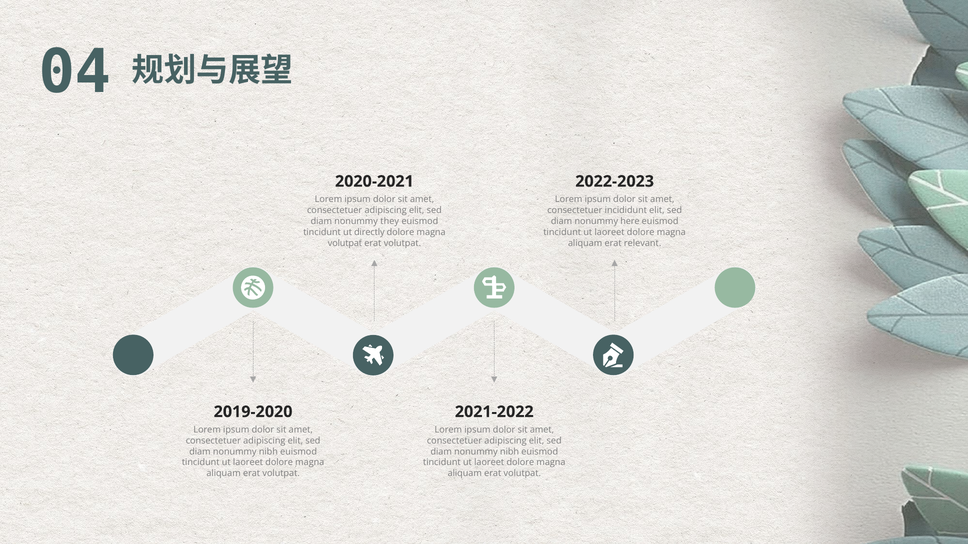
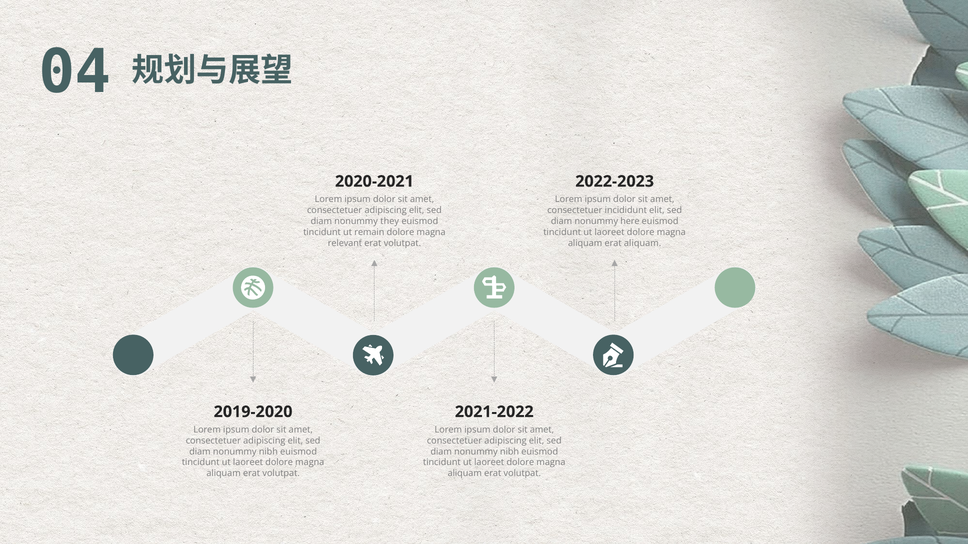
directly: directly -> remain
volutpat at (345, 243): volutpat -> relevant
erat relevant: relevant -> aliquam
